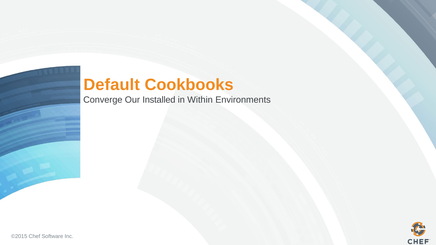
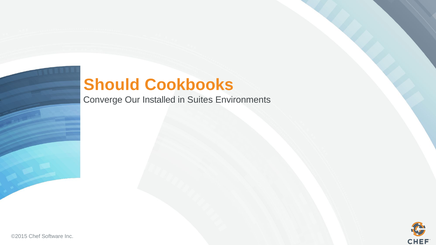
Default: Default -> Should
Within: Within -> Suites
